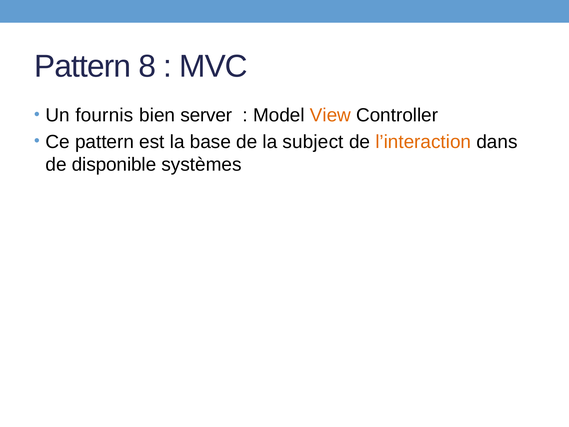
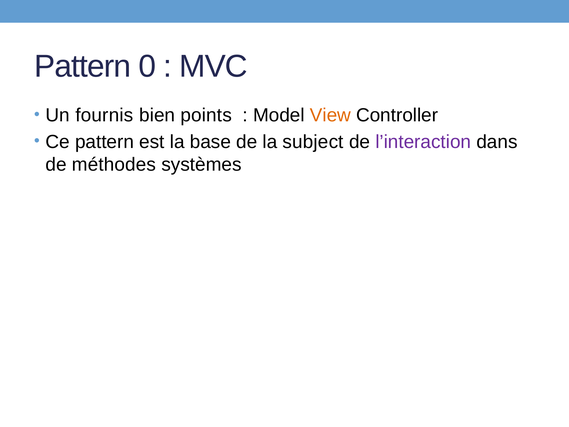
8: 8 -> 0
server: server -> points
l’interaction colour: orange -> purple
disponible: disponible -> méthodes
